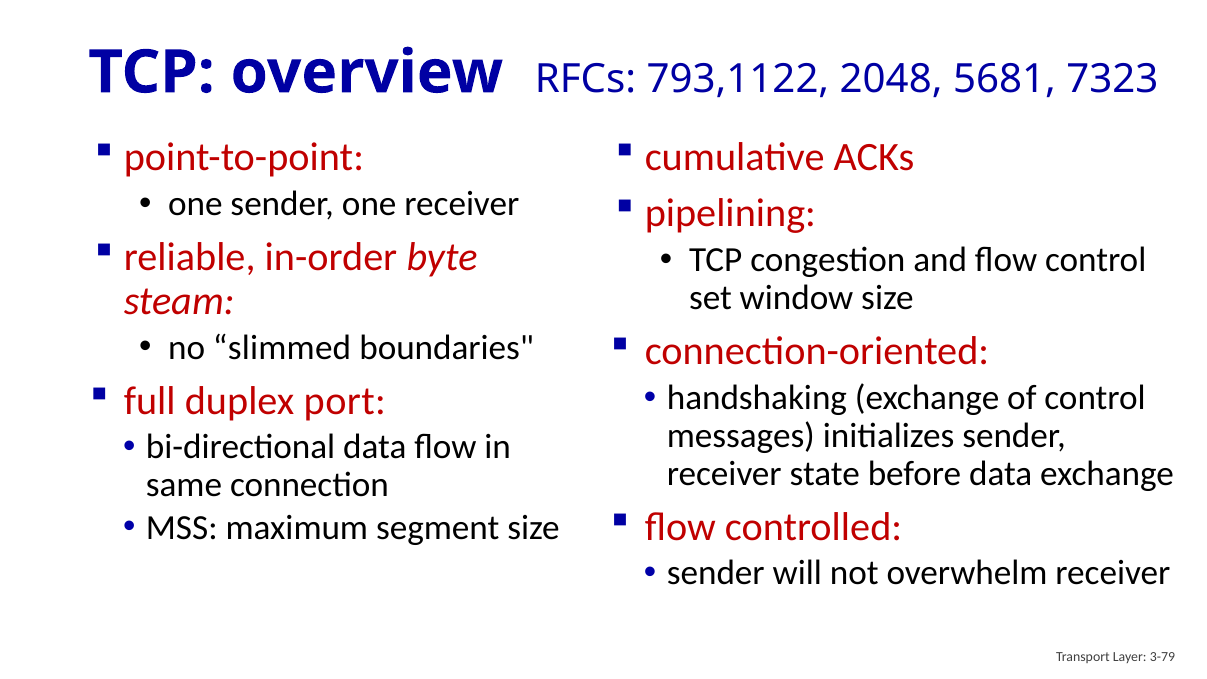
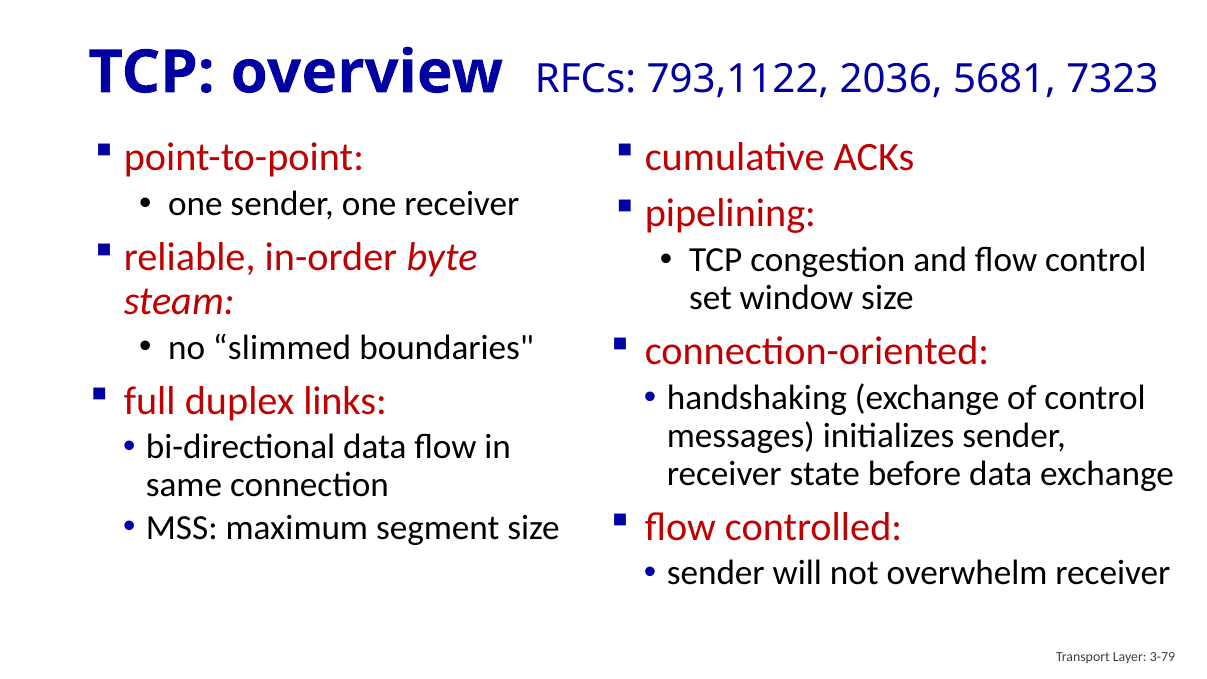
2048: 2048 -> 2036
port: port -> links
